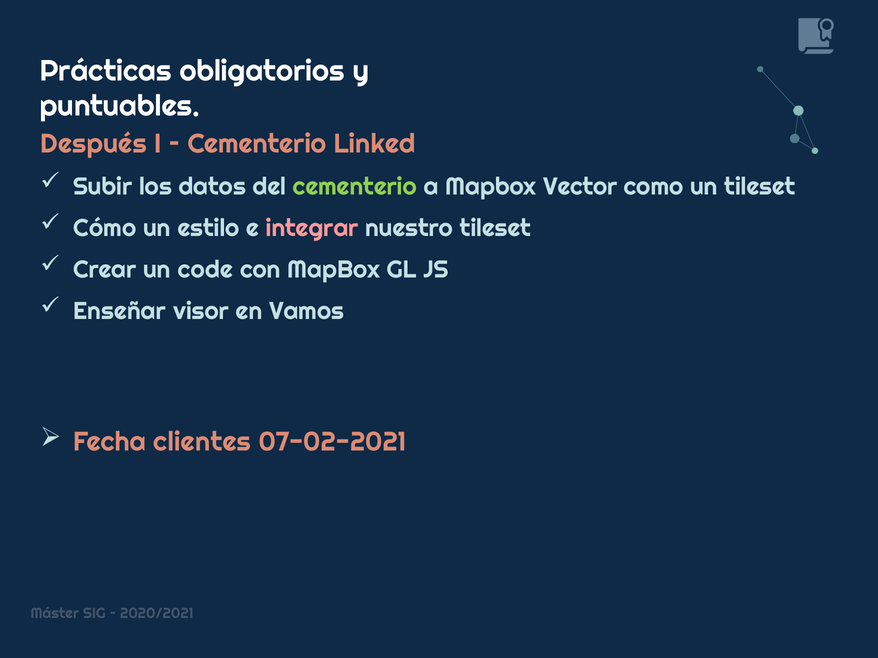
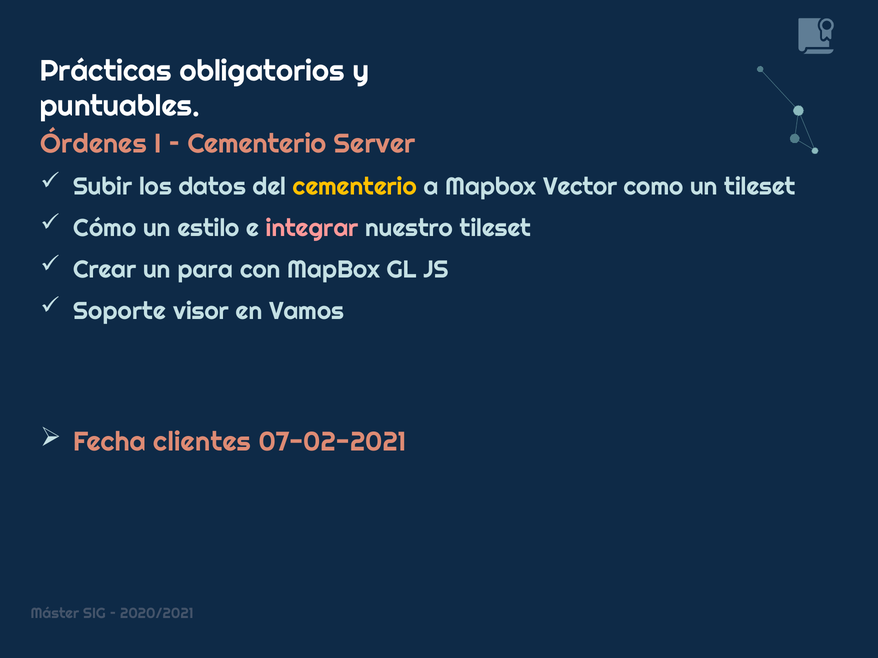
Después: Después -> Órdenes
Linked: Linked -> Server
cementerio at (355, 187) colour: light green -> yellow
code: code -> para
Enseñar: Enseñar -> Soporte
